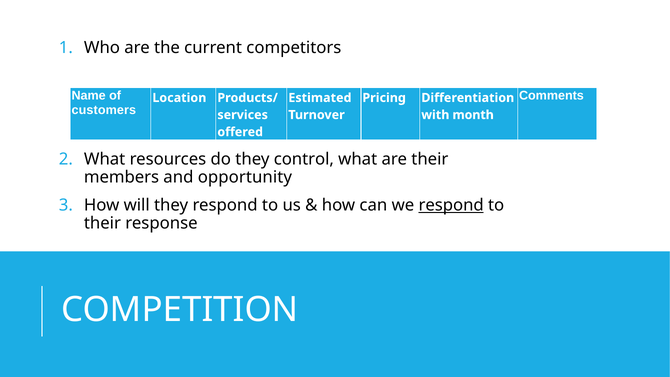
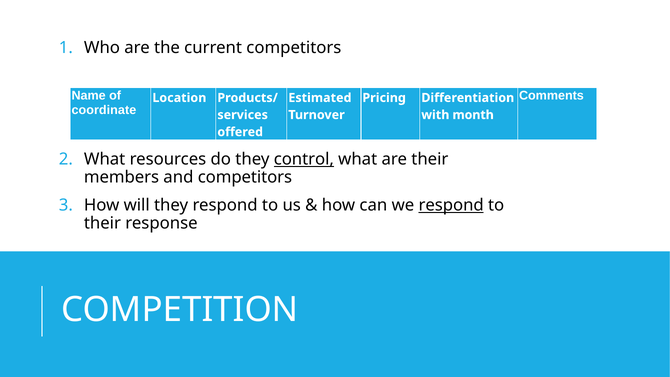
customers: customers -> coordinate
control underline: none -> present
and opportunity: opportunity -> competitors
